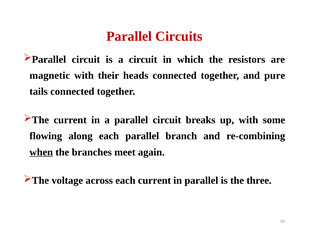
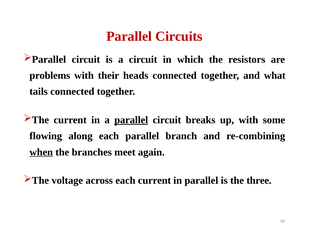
magnetic: magnetic -> problems
pure: pure -> what
parallel at (131, 120) underline: none -> present
